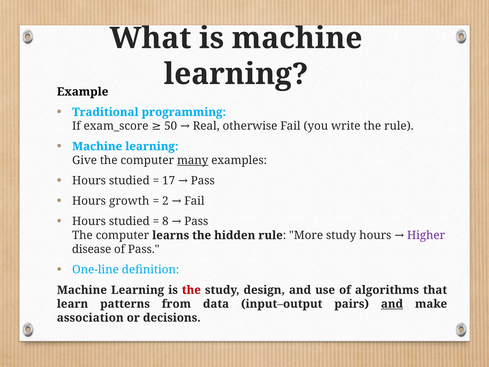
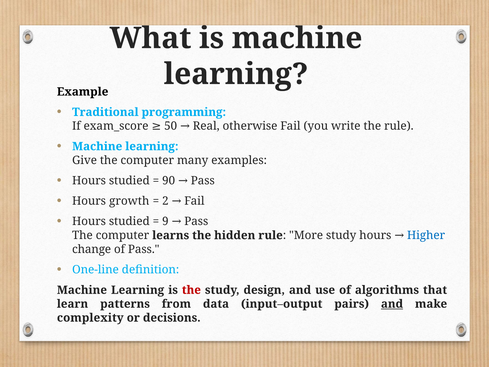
many underline: present -> none
17: 17 -> 90
8: 8 -> 9
Higher colour: purple -> blue
disease: disease -> change
association: association -> complexity
